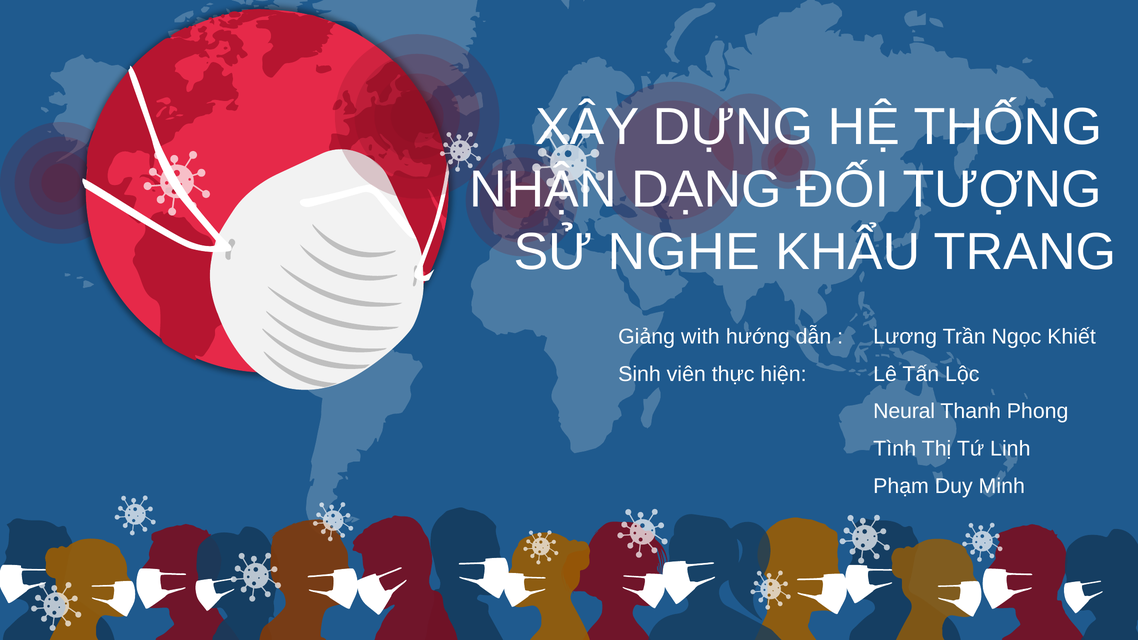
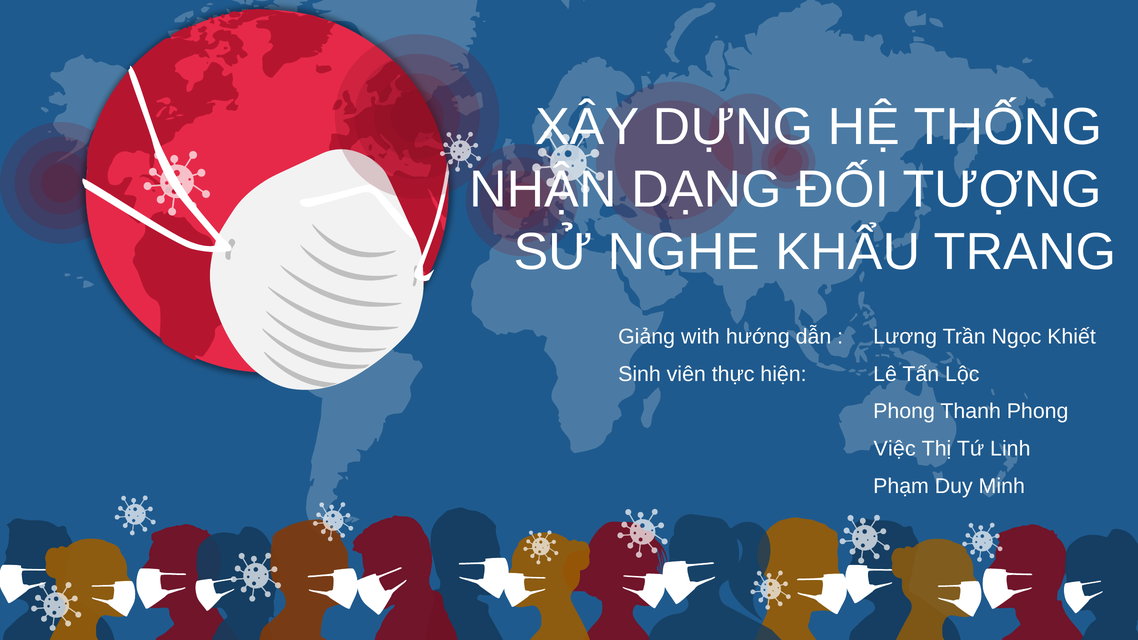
Neural at (904, 411): Neural -> Phong
Tình: Tình -> Việc
